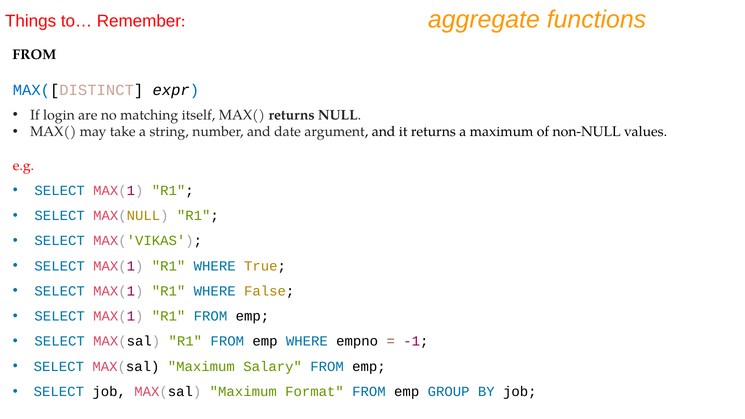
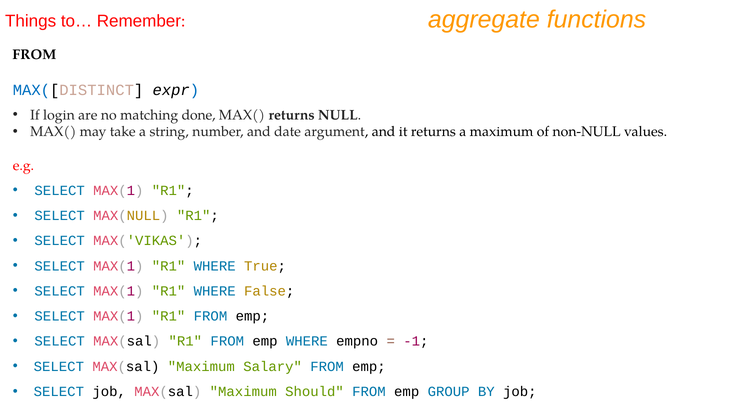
itself: itself -> done
Format: Format -> Should
